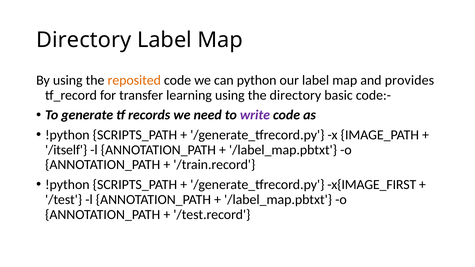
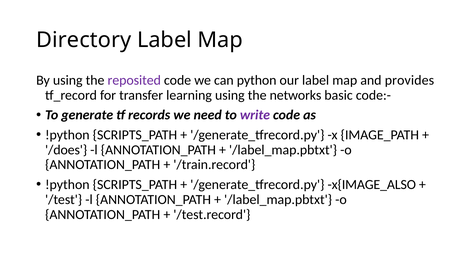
reposited colour: orange -> purple
the directory: directory -> networks
/itself: /itself -> /does
x{IMAGE_FIRST: x{IMAGE_FIRST -> x{IMAGE_ALSO
